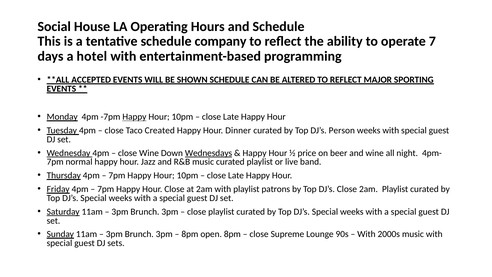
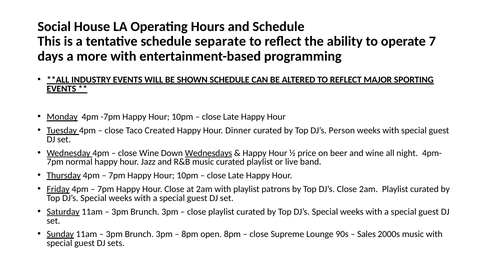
company: company -> separate
hotel: hotel -> more
ACCEPTED: ACCEPTED -> INDUSTRY
Happy at (134, 117) underline: present -> none
With at (366, 234): With -> Sales
